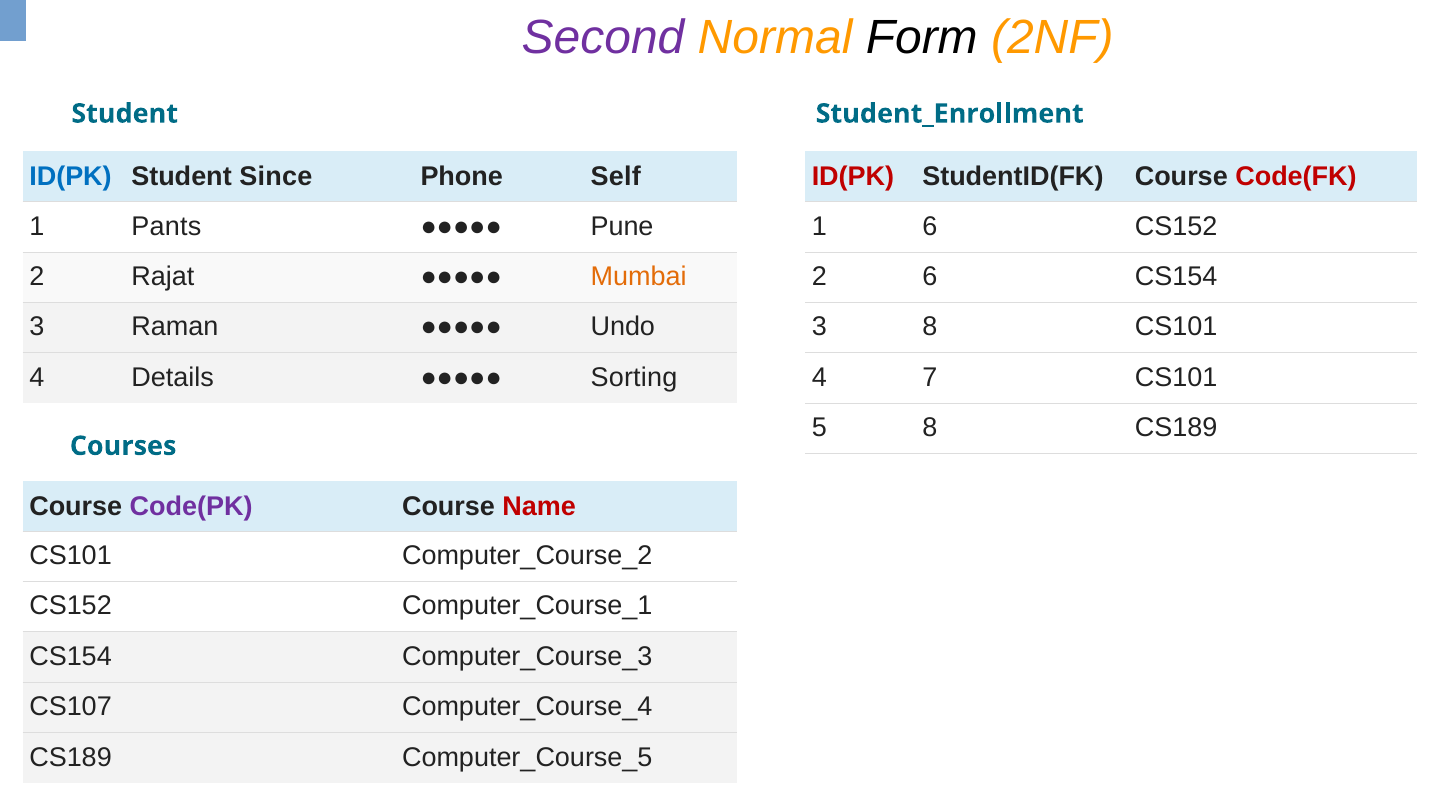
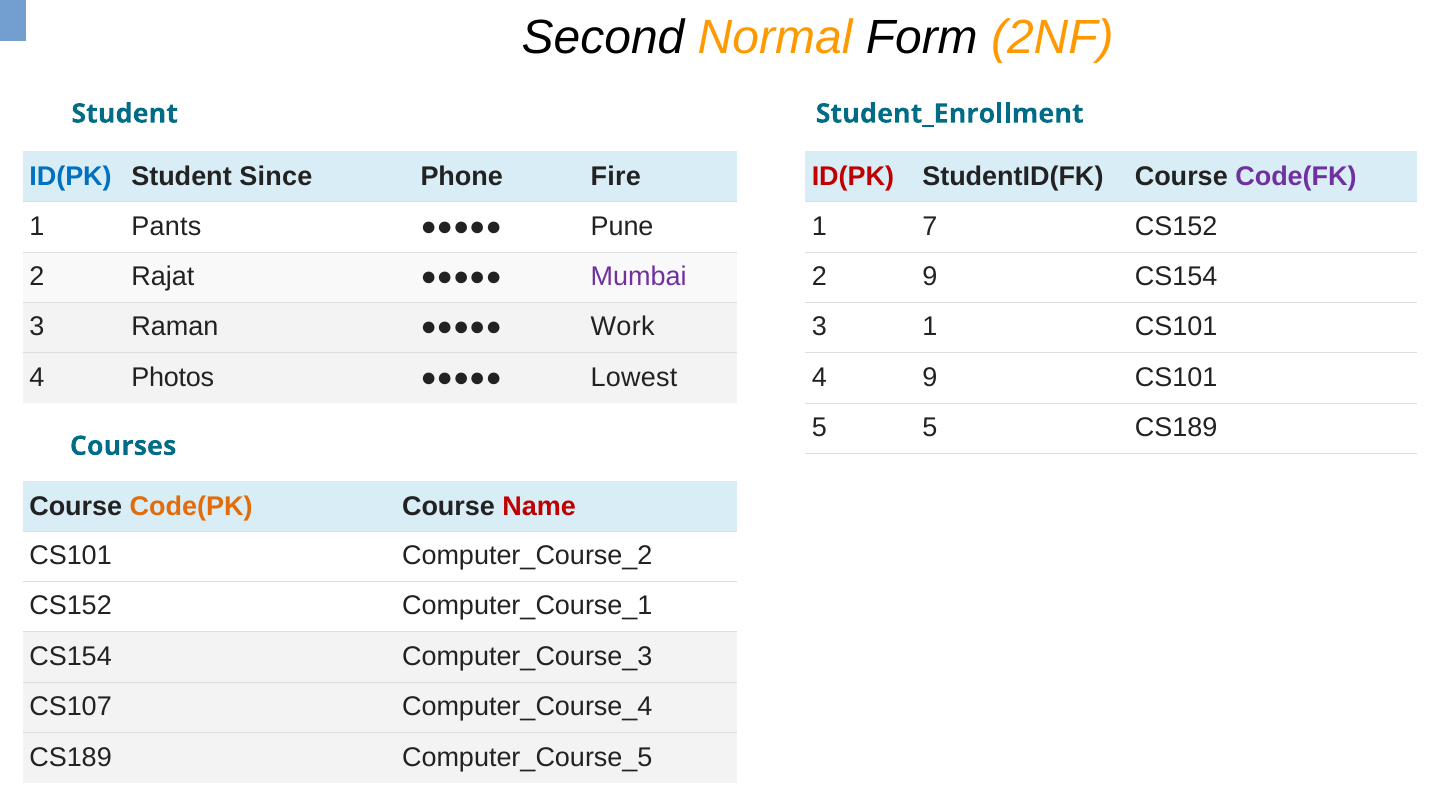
Second colour: purple -> black
Self: Self -> Fire
Code(FK colour: red -> purple
1 6: 6 -> 7
Mumbai colour: orange -> purple
2 6: 6 -> 9
Undo: Undo -> Work
3 8: 8 -> 1
Details: Details -> Photos
Sorting: Sorting -> Lowest
4 7: 7 -> 9
5 8: 8 -> 5
Code(PK colour: purple -> orange
